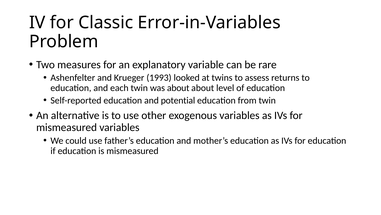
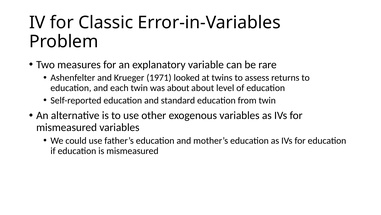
1993: 1993 -> 1971
potential: potential -> standard
